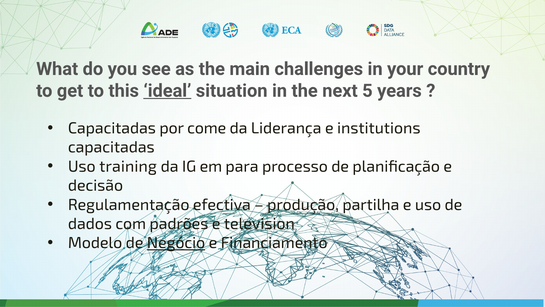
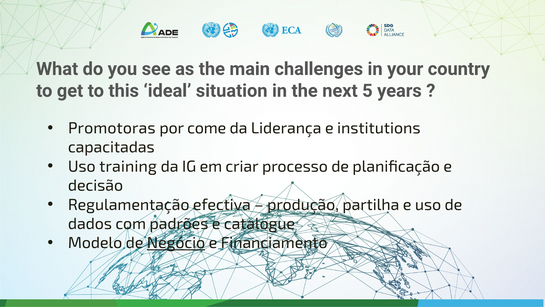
ideal underline: present -> none
Capacitadas at (112, 128): Capacitadas -> Promotoras
para: para -> criar
television: television -> catalogue
